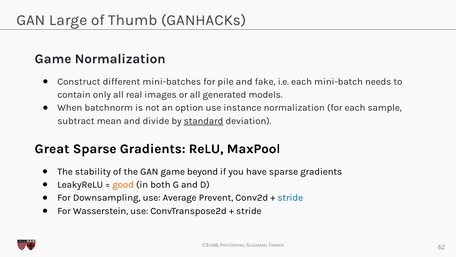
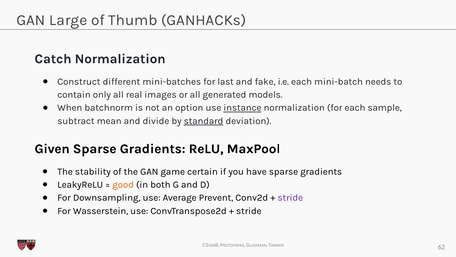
Game at (53, 59): Game -> Catch
pile: pile -> last
instance underline: none -> present
Great: Great -> Given
beyond: beyond -> certain
stride at (290, 197) colour: blue -> purple
